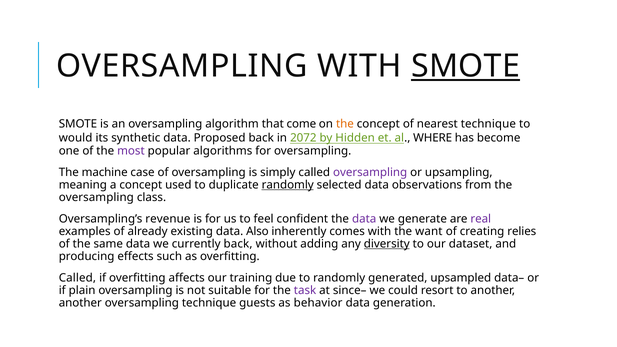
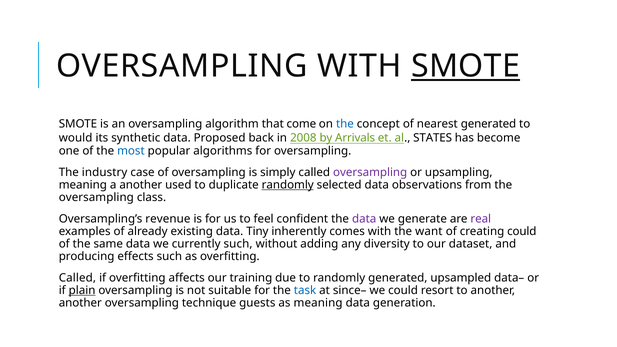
the at (345, 124) colour: orange -> blue
nearest technique: technique -> generated
2072: 2072 -> 2008
Hidden: Hidden -> Arrivals
WHERE: WHERE -> STATES
most colour: purple -> blue
machine: machine -> industry
a concept: concept -> another
Also: Also -> Tiny
creating relies: relies -> could
currently back: back -> such
diversity underline: present -> none
plain underline: none -> present
task colour: purple -> blue
as behavior: behavior -> meaning
